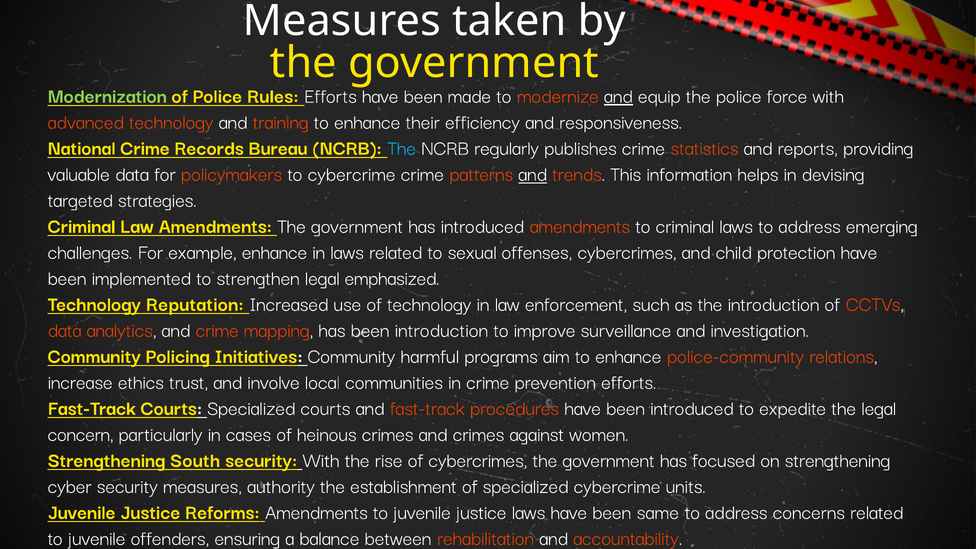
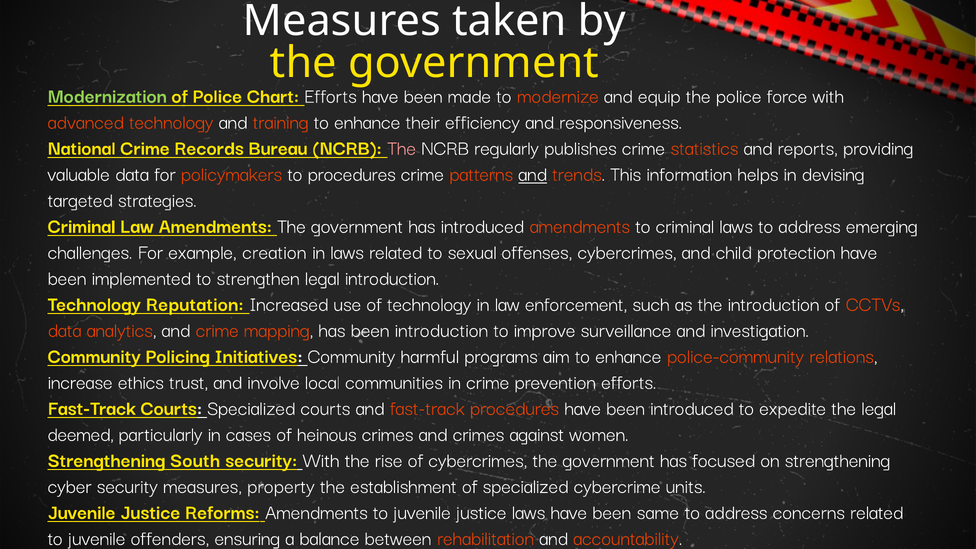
Rules: Rules -> Chart
and at (618, 96) underline: present -> none
The at (402, 148) colour: light blue -> pink
to cybercrime: cybercrime -> procedures
example enhance: enhance -> creation
legal emphasized: emphasized -> introduction
concern: concern -> deemed
authority: authority -> property
